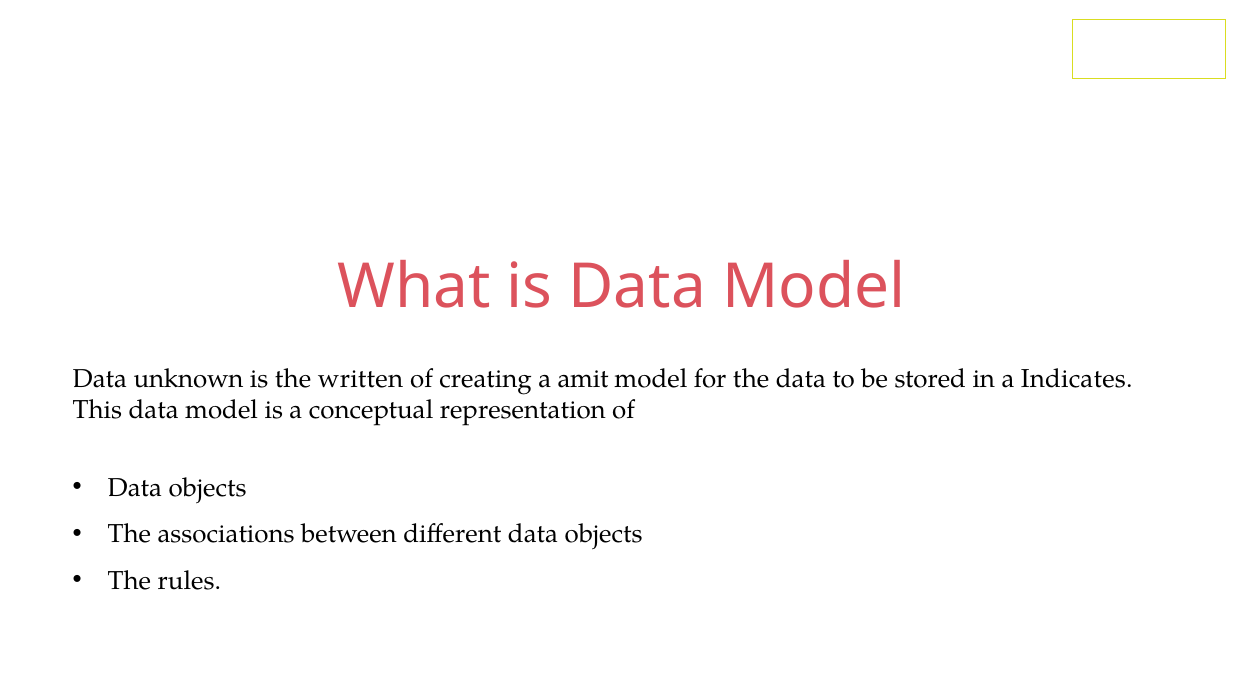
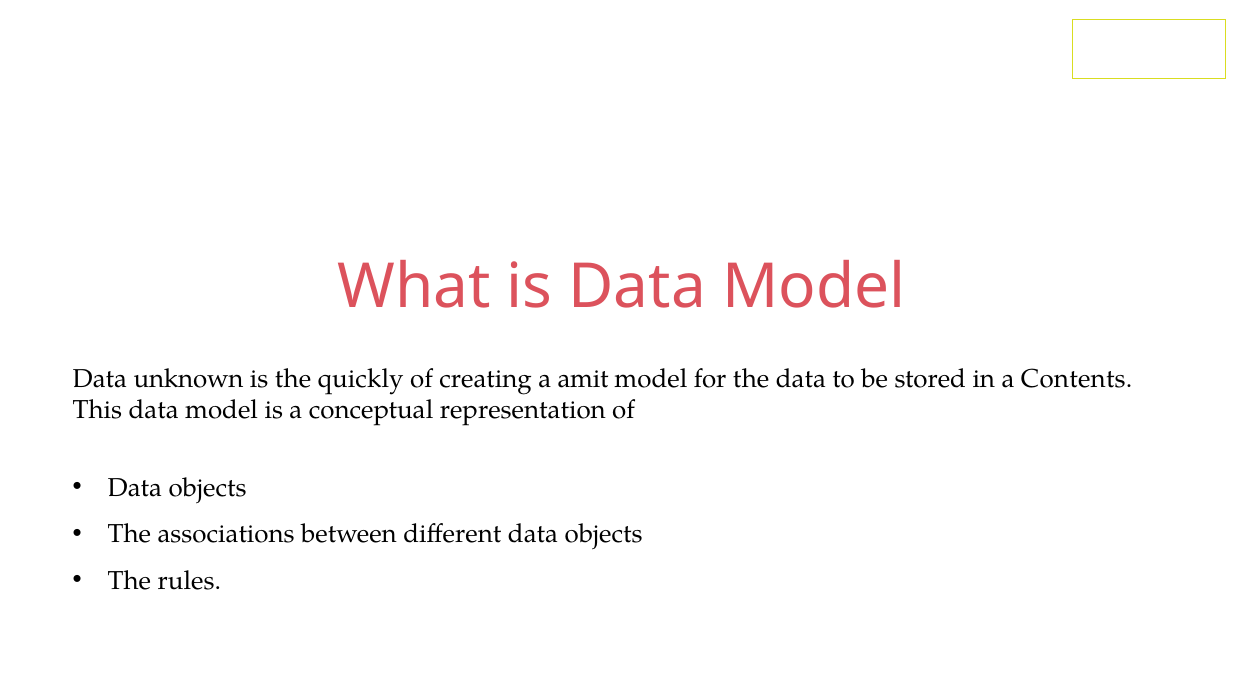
written: written -> quickly
Indicates: Indicates -> Contents
